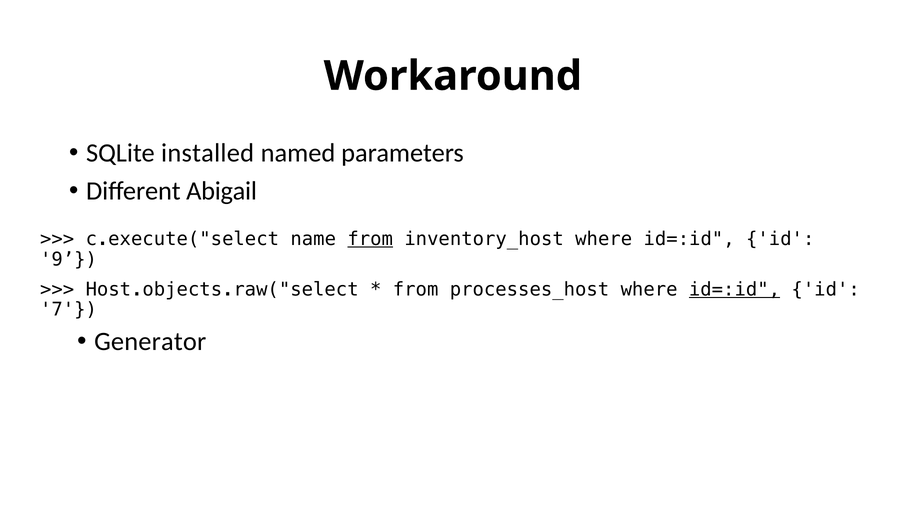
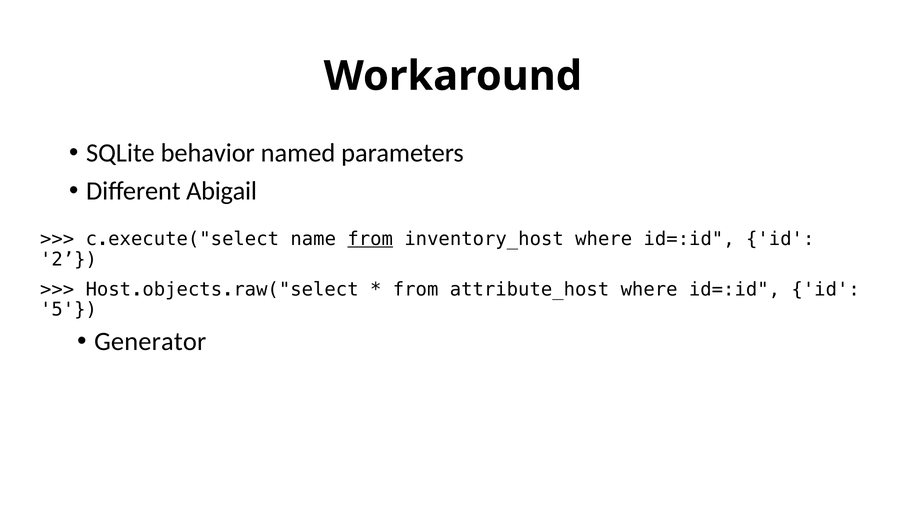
installed: installed -> behavior
9: 9 -> 2
processes_host: processes_host -> attribute_host
id=:id at (735, 289) underline: present -> none
7: 7 -> 5
